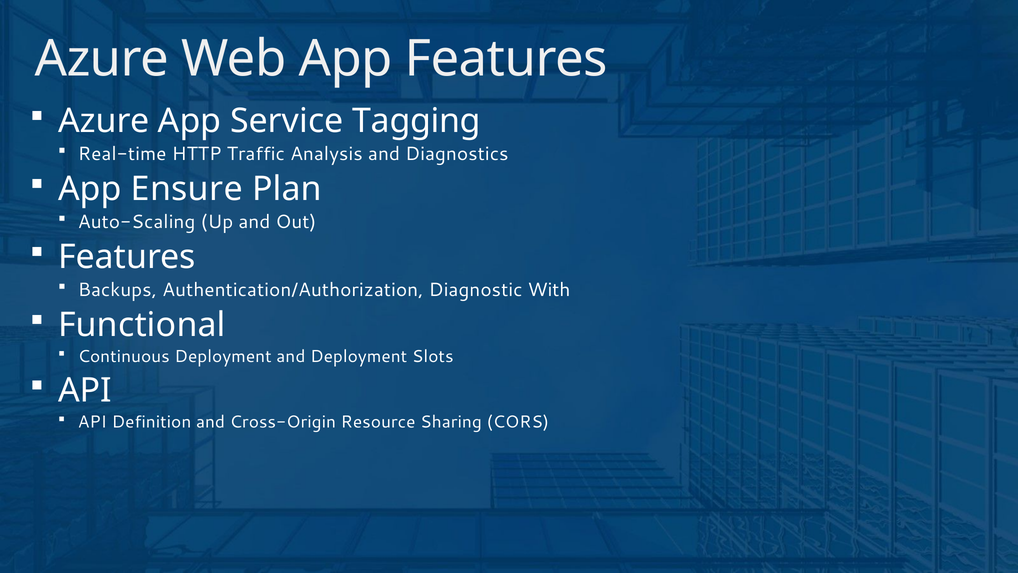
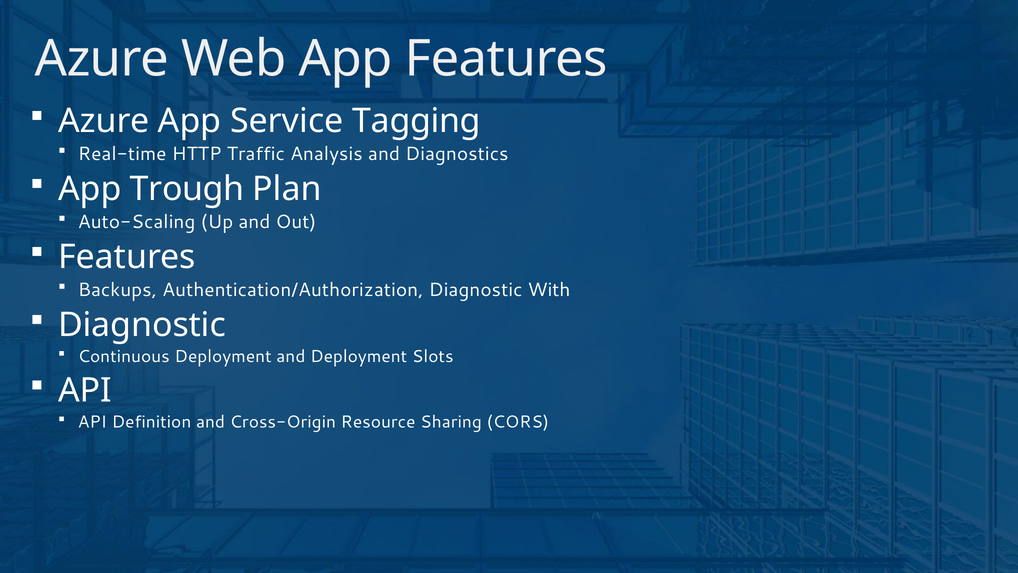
Ensure: Ensure -> Trough
Functional at (142, 325): Functional -> Diagnostic
